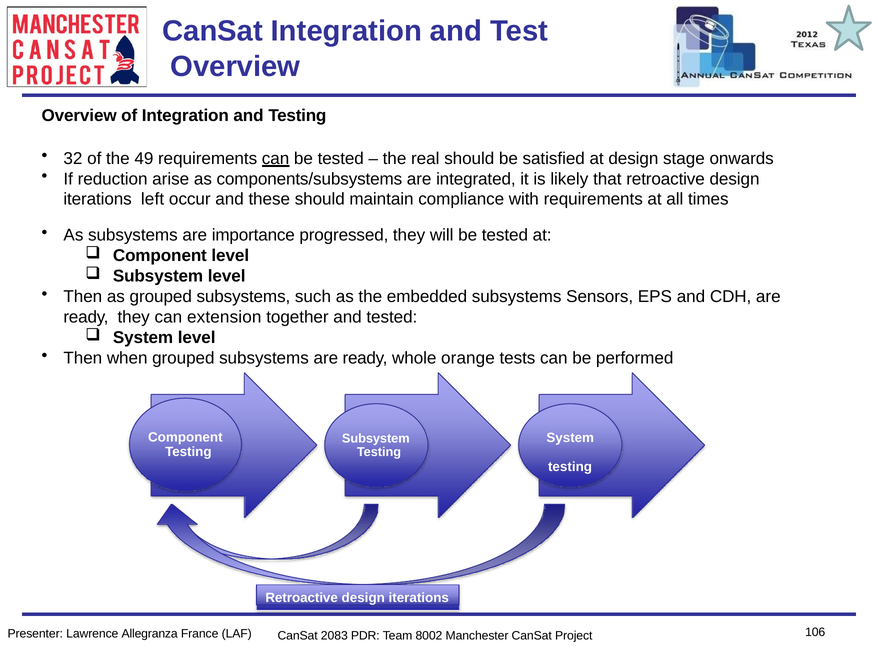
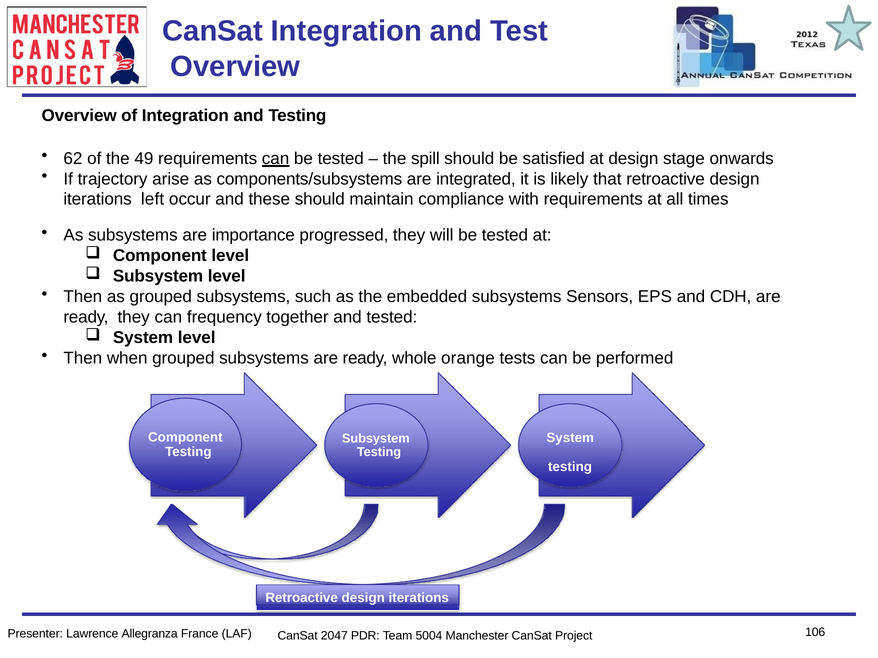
32: 32 -> 62
real: real -> spill
reduction: reduction -> trajectory
extension: extension -> frequency
2083: 2083 -> 2047
8002: 8002 -> 5004
